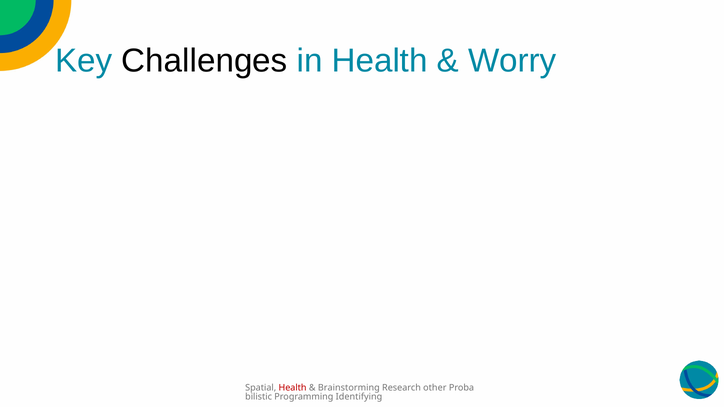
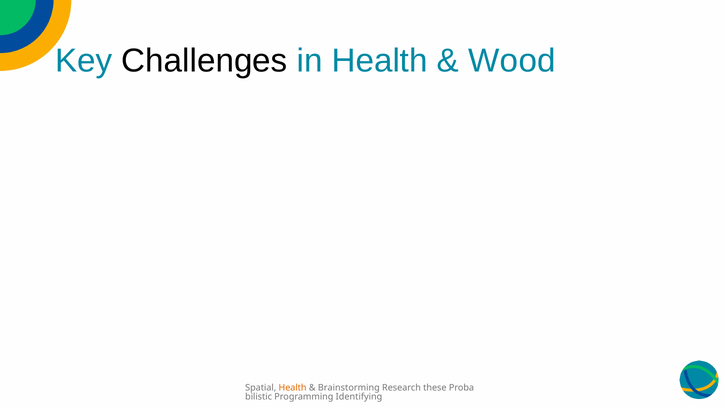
Worry: Worry -> Wood
Health at (293, 388) colour: red -> orange
other: other -> these
